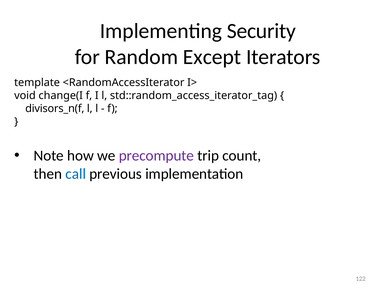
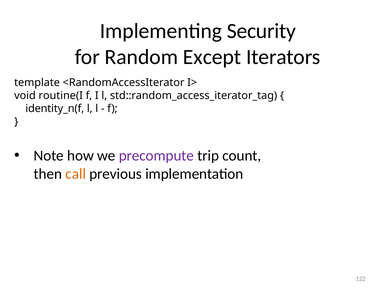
change(I: change(I -> routine(I
divisors_n(f: divisors_n(f -> identity_n(f
call colour: blue -> orange
